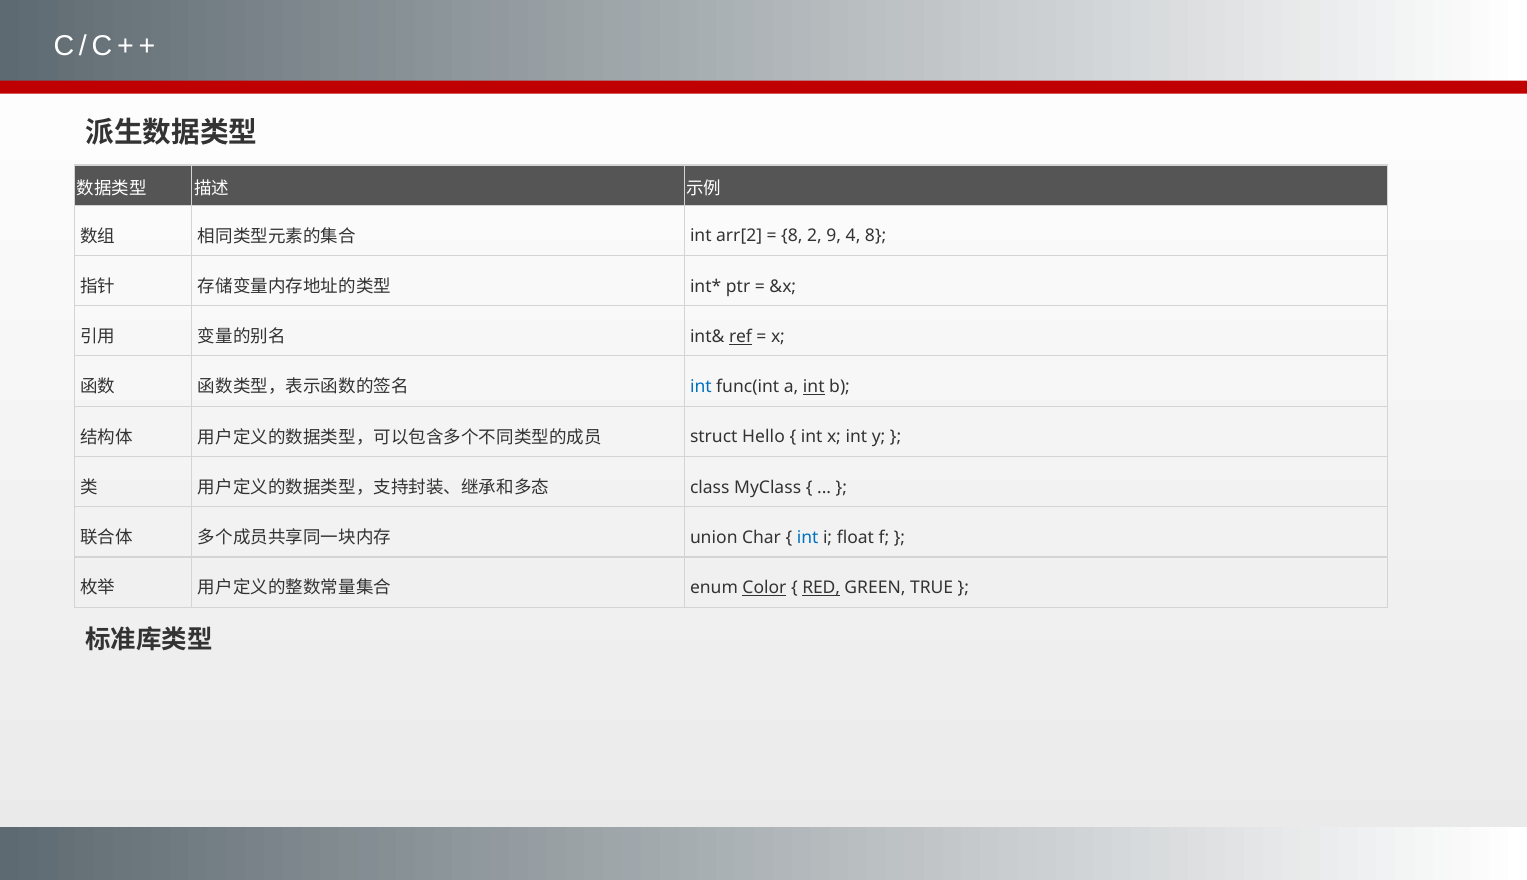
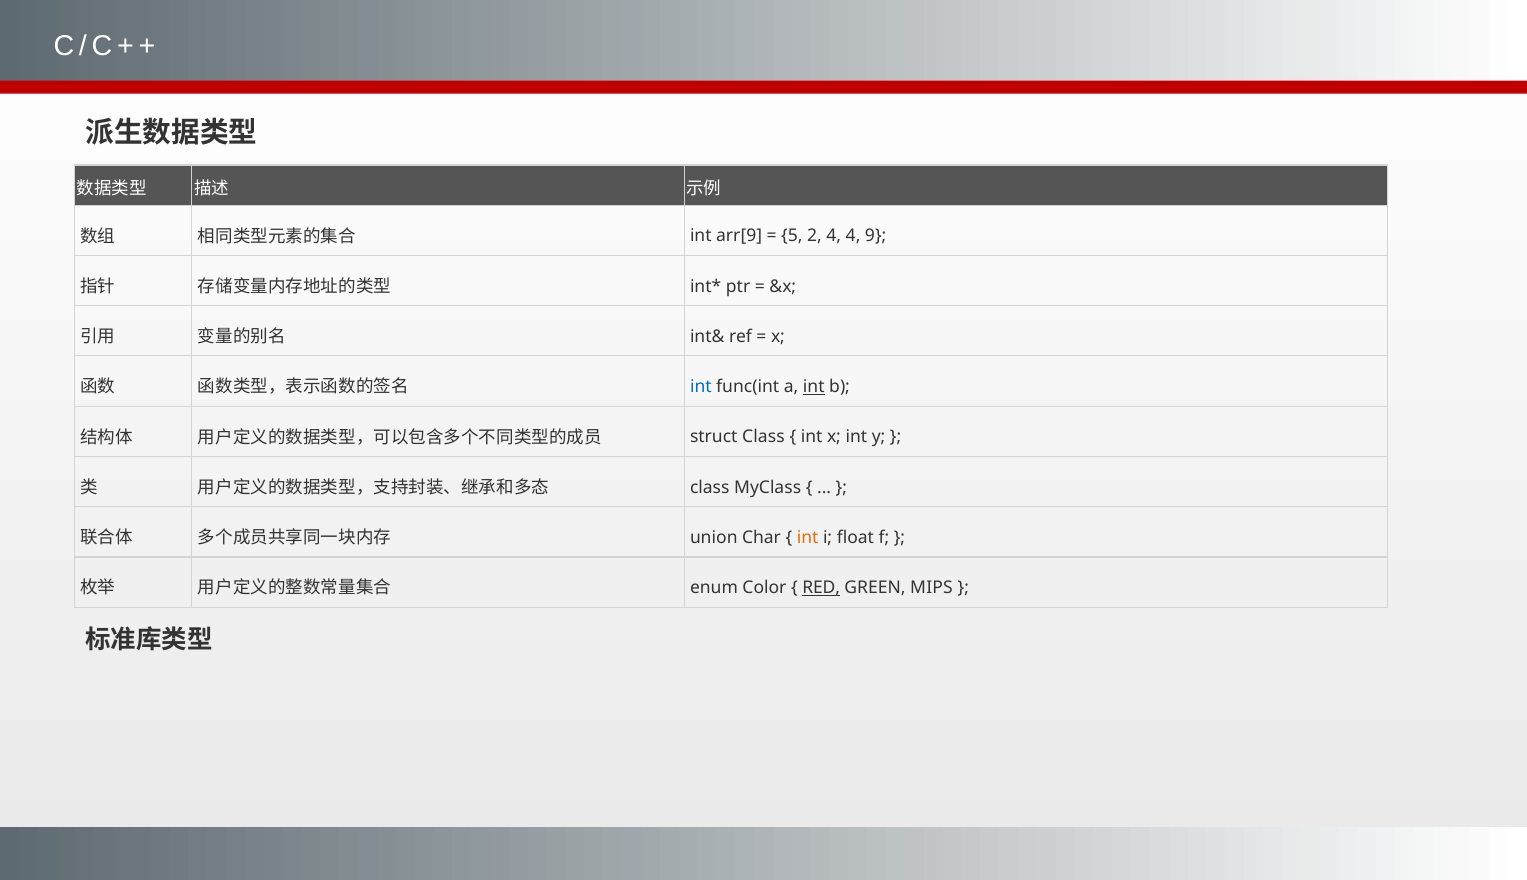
arr[2: arr[2 -> arr[9
8 at (792, 236): 8 -> 5
2 9: 9 -> 4
4 8: 8 -> 9
ref underline: present -> none
struct Hello: Hello -> Class
int at (808, 538) colour: blue -> orange
Color underline: present -> none
TRUE: TRUE -> MIPS
